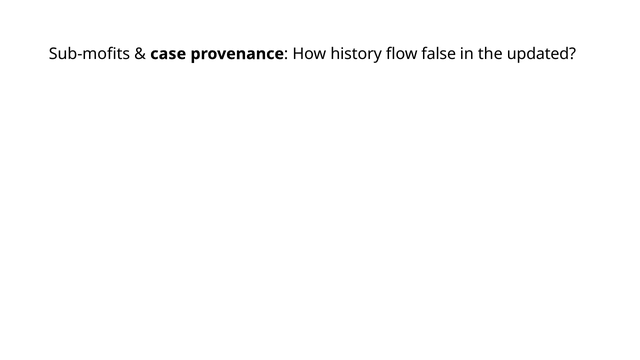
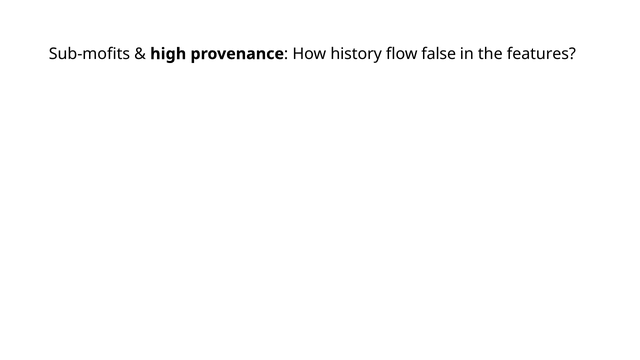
case: case -> high
updated: updated -> features
